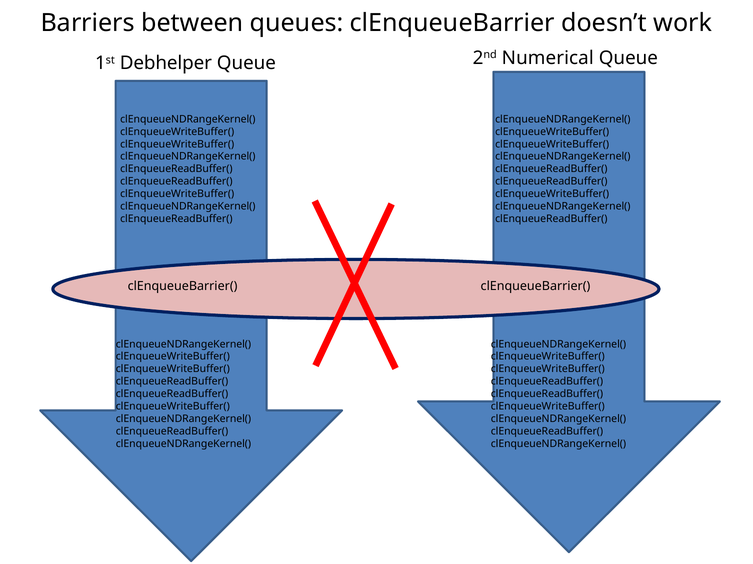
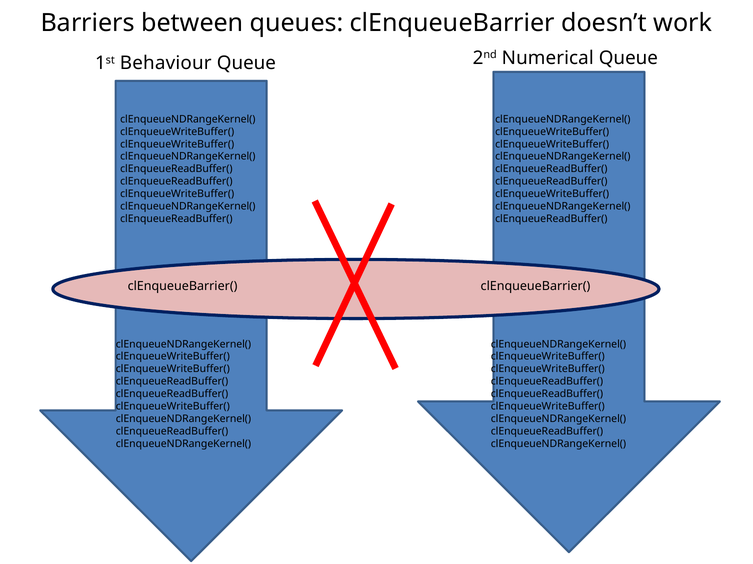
Debhelper: Debhelper -> Behaviour
